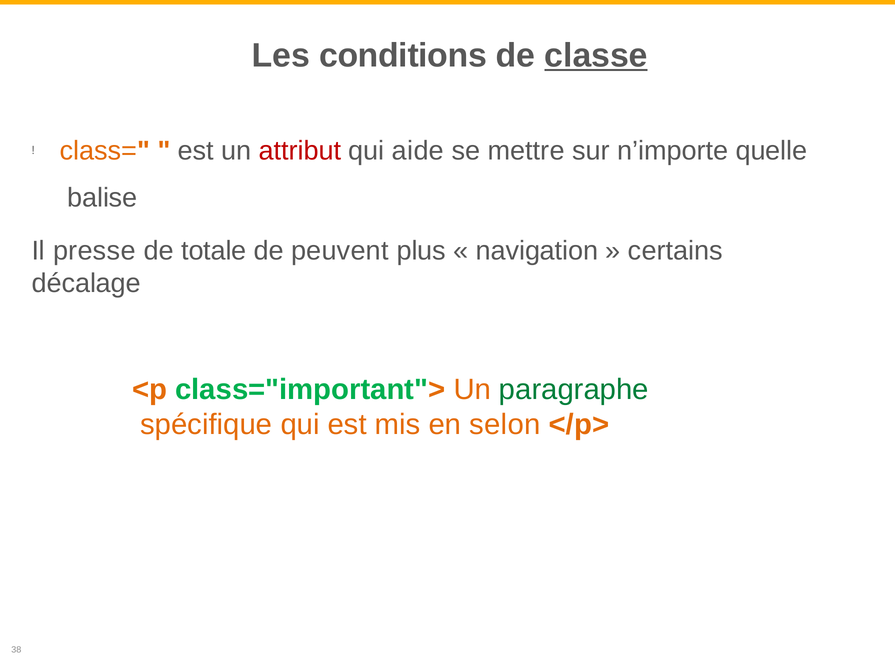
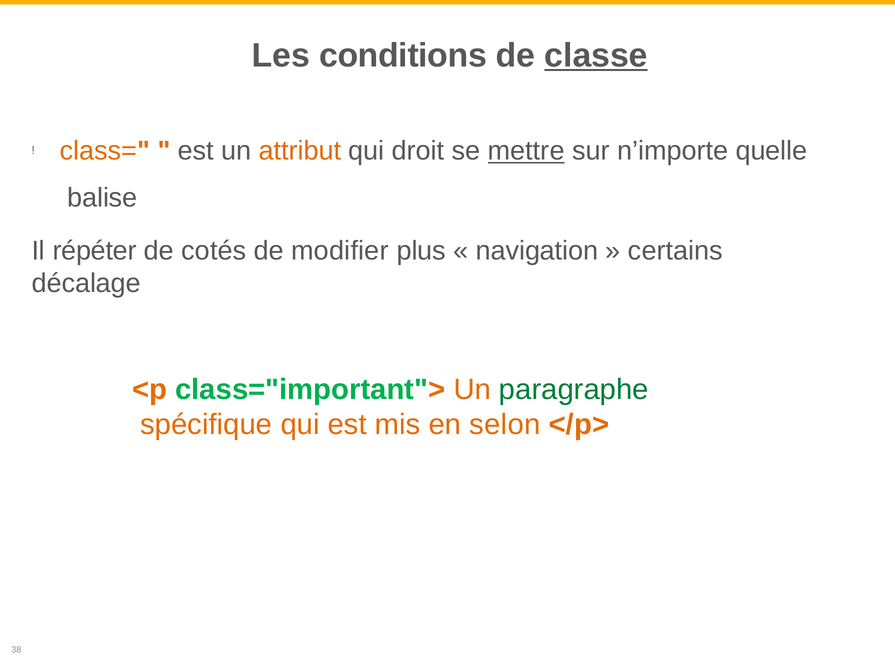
attribut colour: red -> orange
aide: aide -> droit
mettre underline: none -> present
presse: presse -> répéter
totale: totale -> cotés
peuvent: peuvent -> modifier
